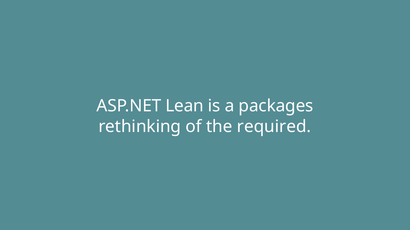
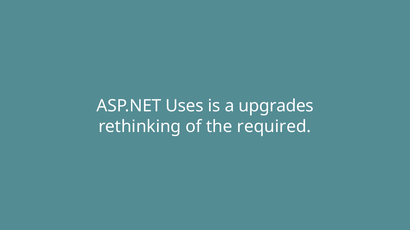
Lean: Lean -> Uses
packages: packages -> upgrades
